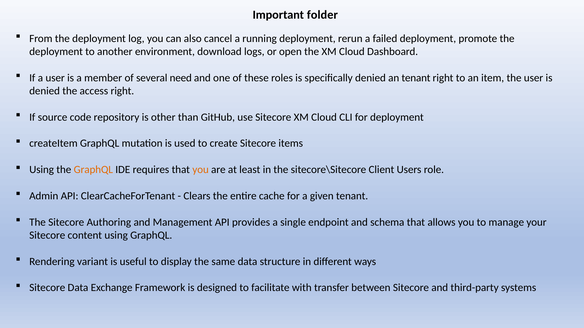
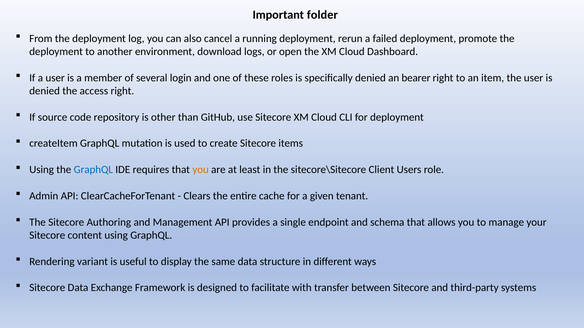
need: need -> login
an tenant: tenant -> bearer
GraphQL at (93, 170) colour: orange -> blue
